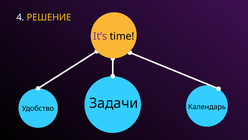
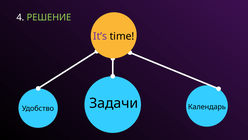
РЕШЕНИЕ colour: yellow -> light green
